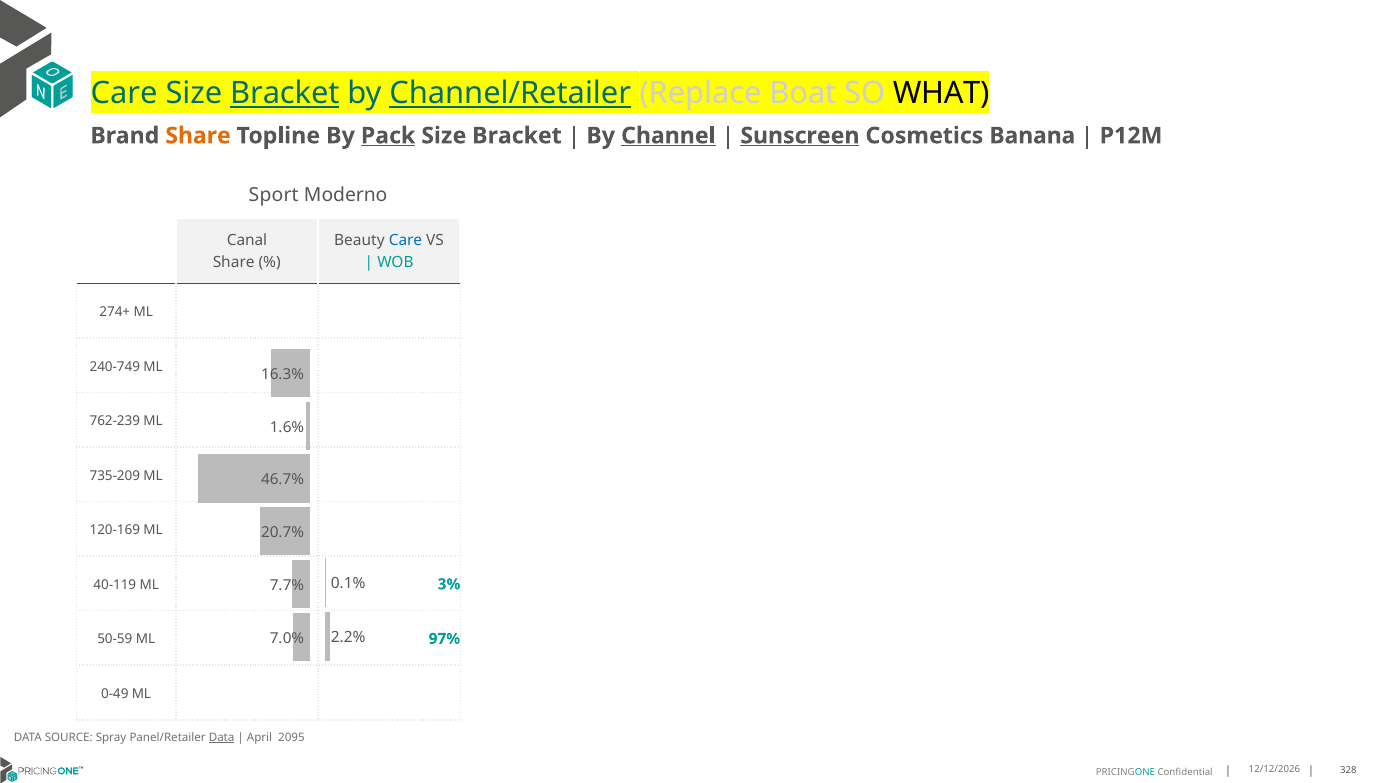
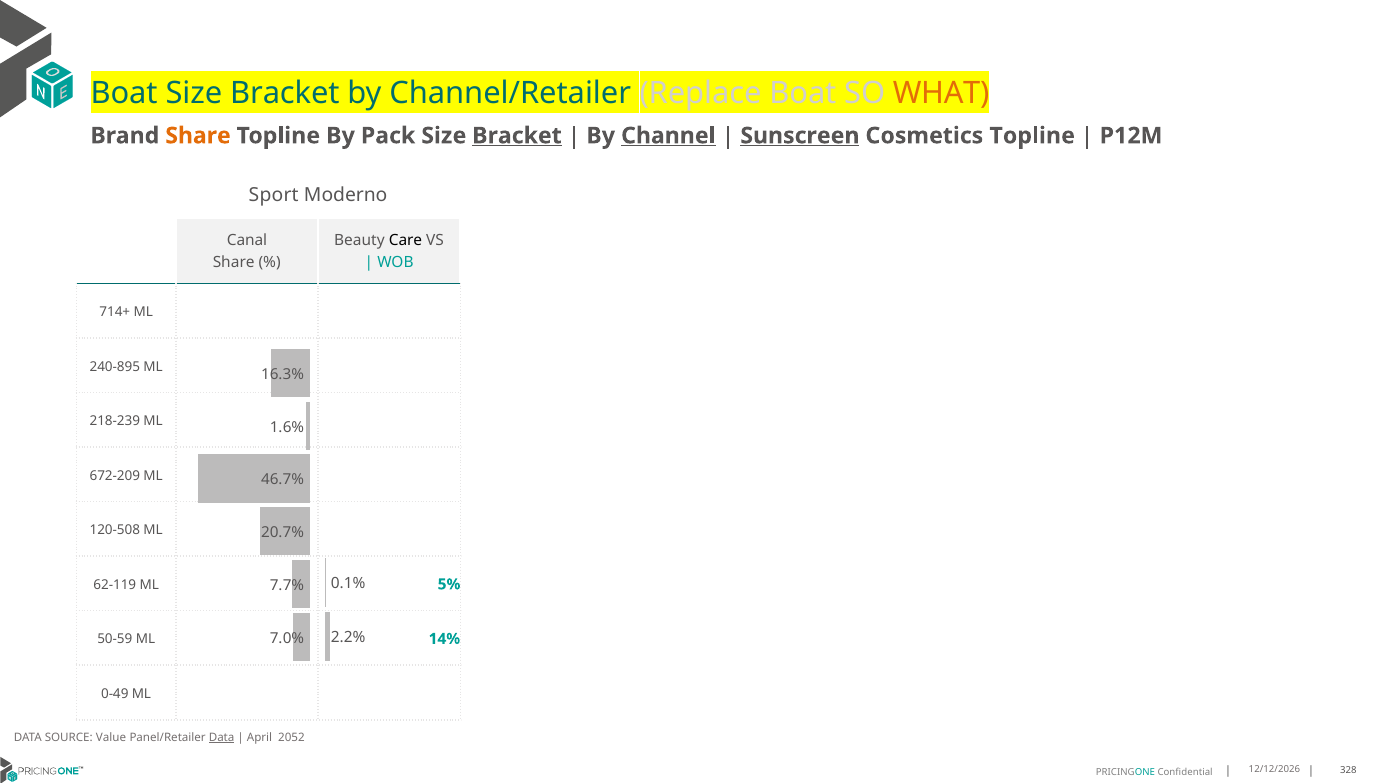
Care at (124, 93): Care -> Boat
Bracket at (285, 93) underline: present -> none
Channel/Retailer underline: present -> none
WHAT colour: black -> orange
Pack underline: present -> none
Bracket at (517, 136) underline: none -> present
Cosmetics Banana: Banana -> Topline
Care at (405, 241) colour: blue -> black
274+: 274+ -> 714+
240-749: 240-749 -> 240-895
762-239: 762-239 -> 218-239
735-209: 735-209 -> 672-209
120-169: 120-169 -> 120-508
40-119: 40-119 -> 62-119
3%: 3% -> 5%
97%: 97% -> 14%
Spray: Spray -> Value
2095: 2095 -> 2052
